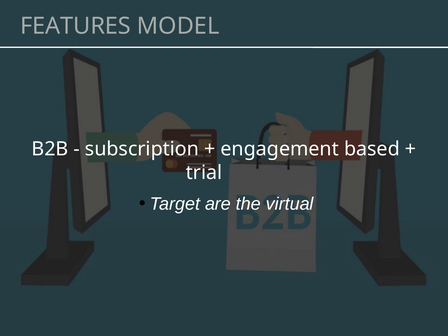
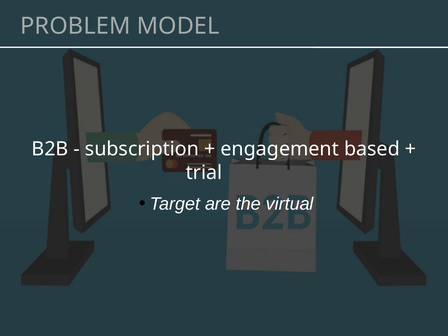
FEATURES: FEATURES -> PROBLEM
